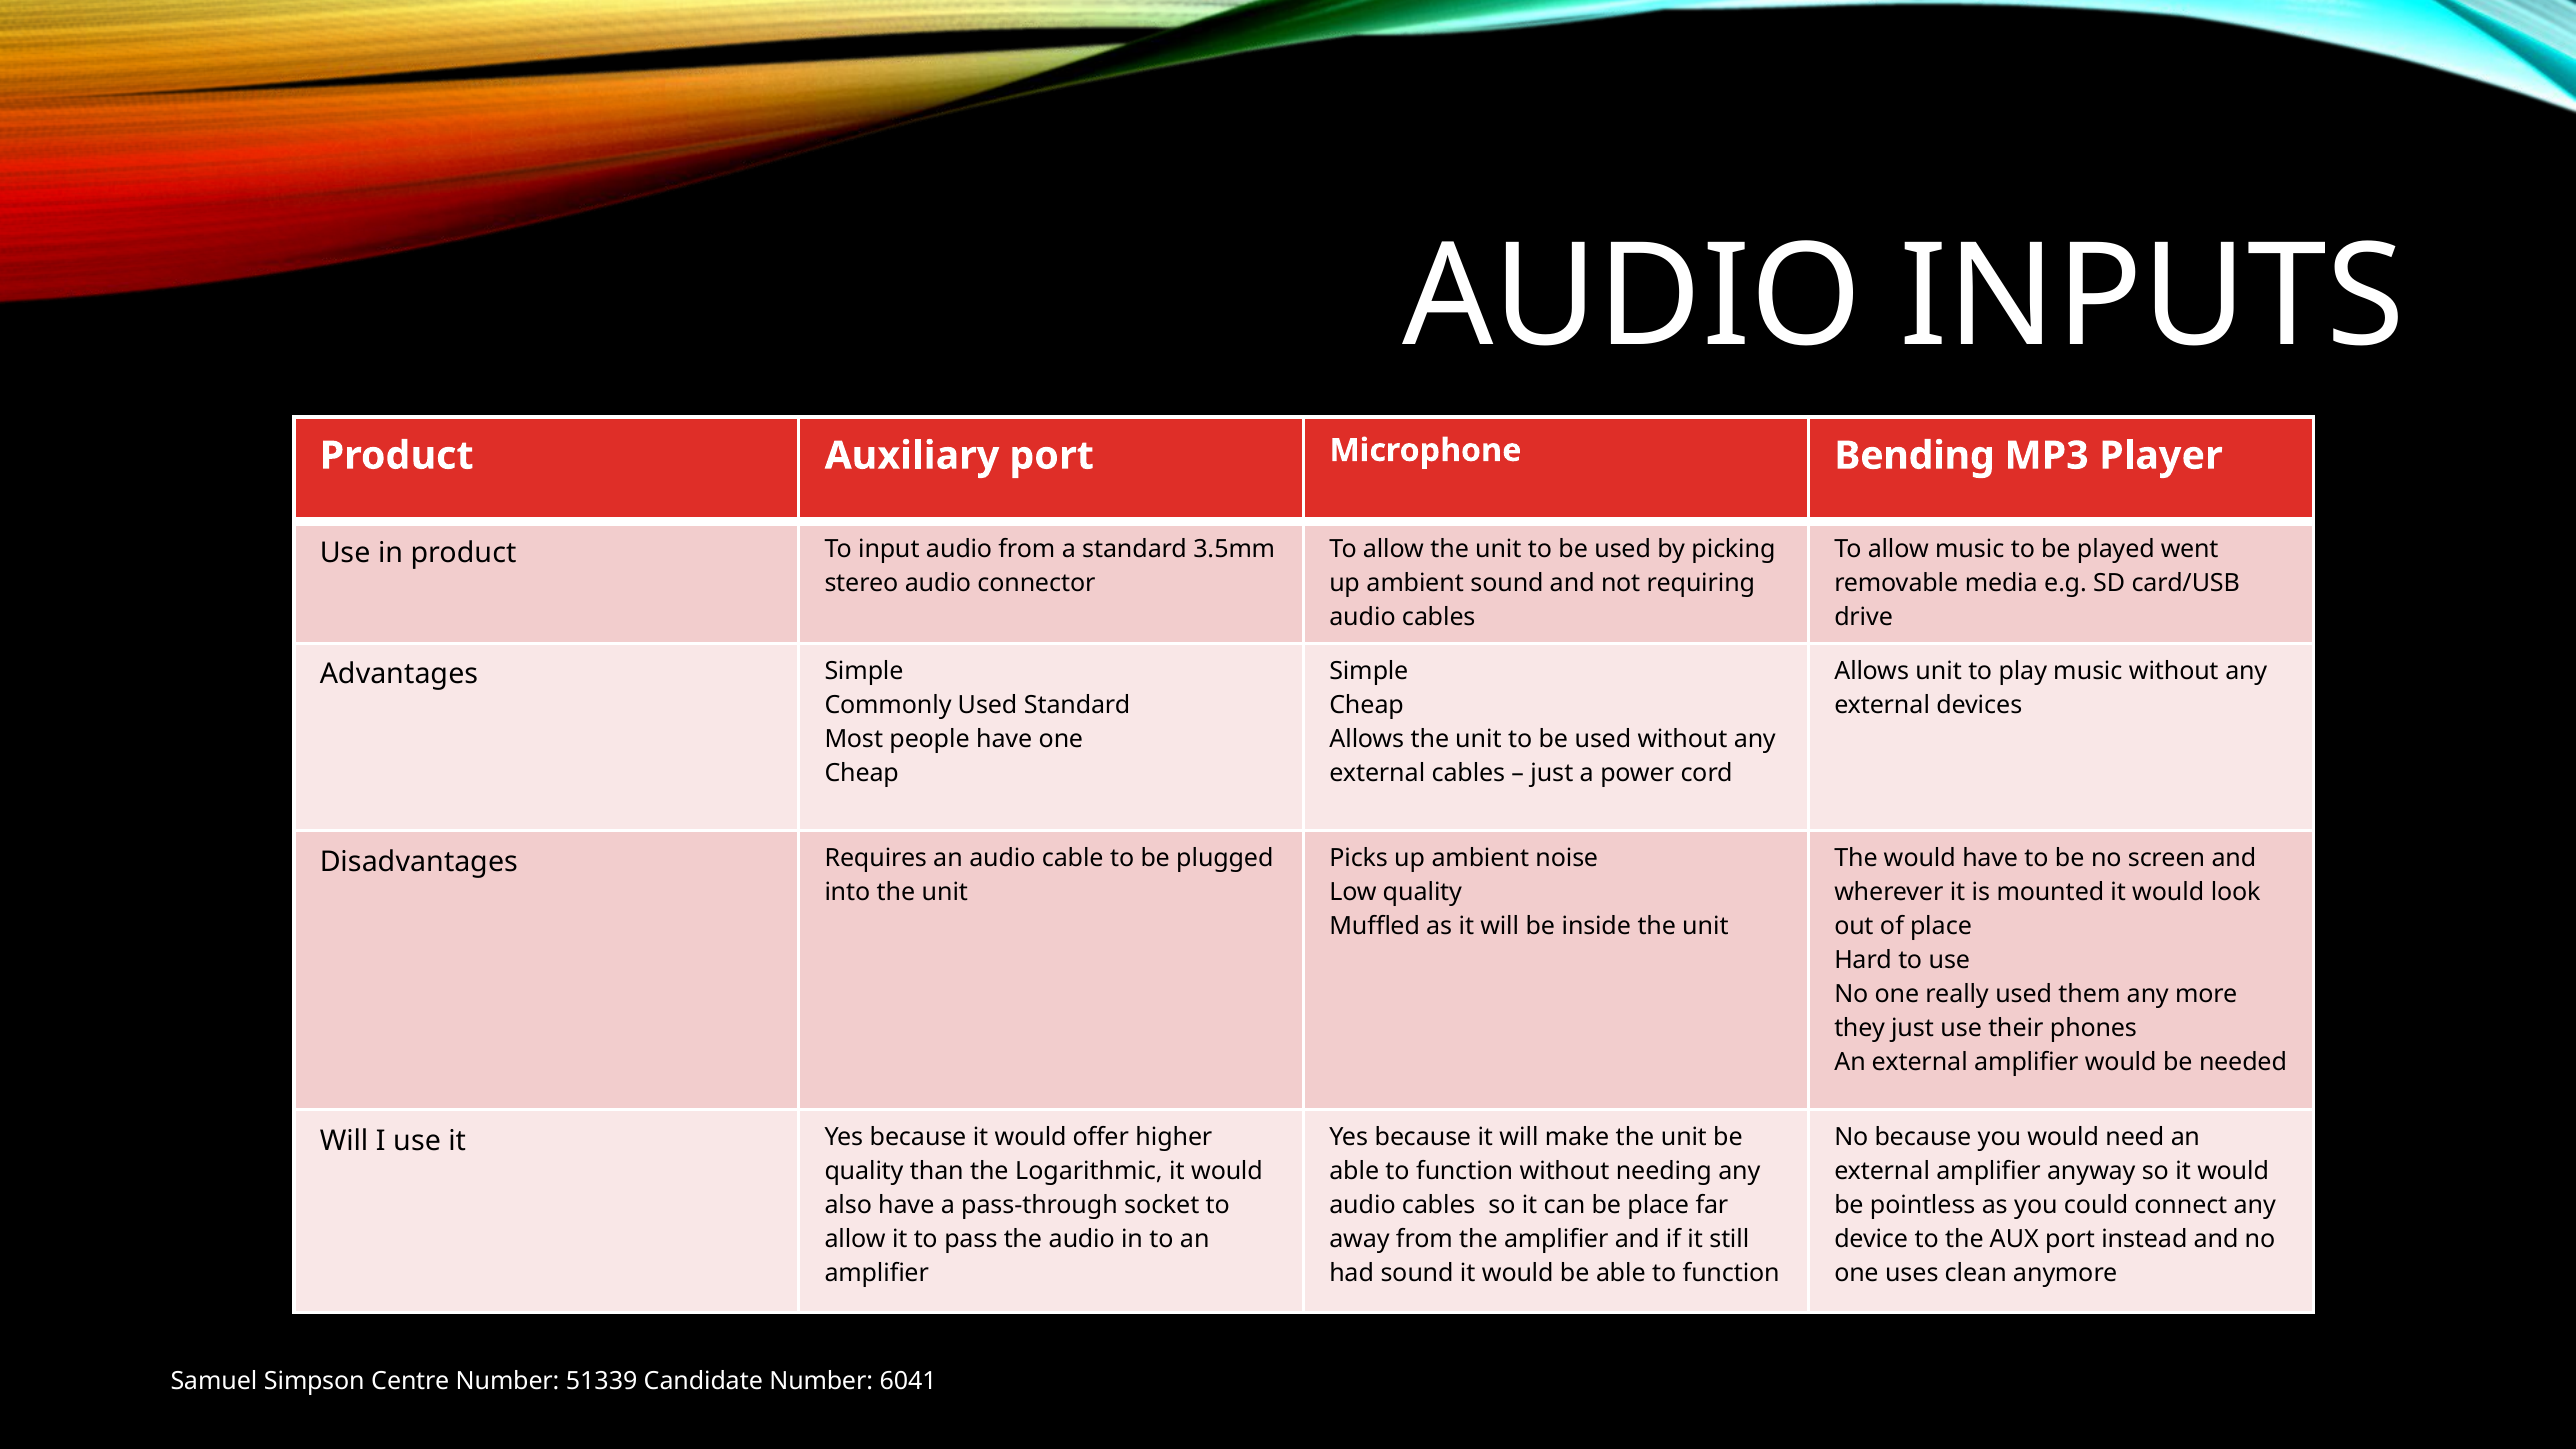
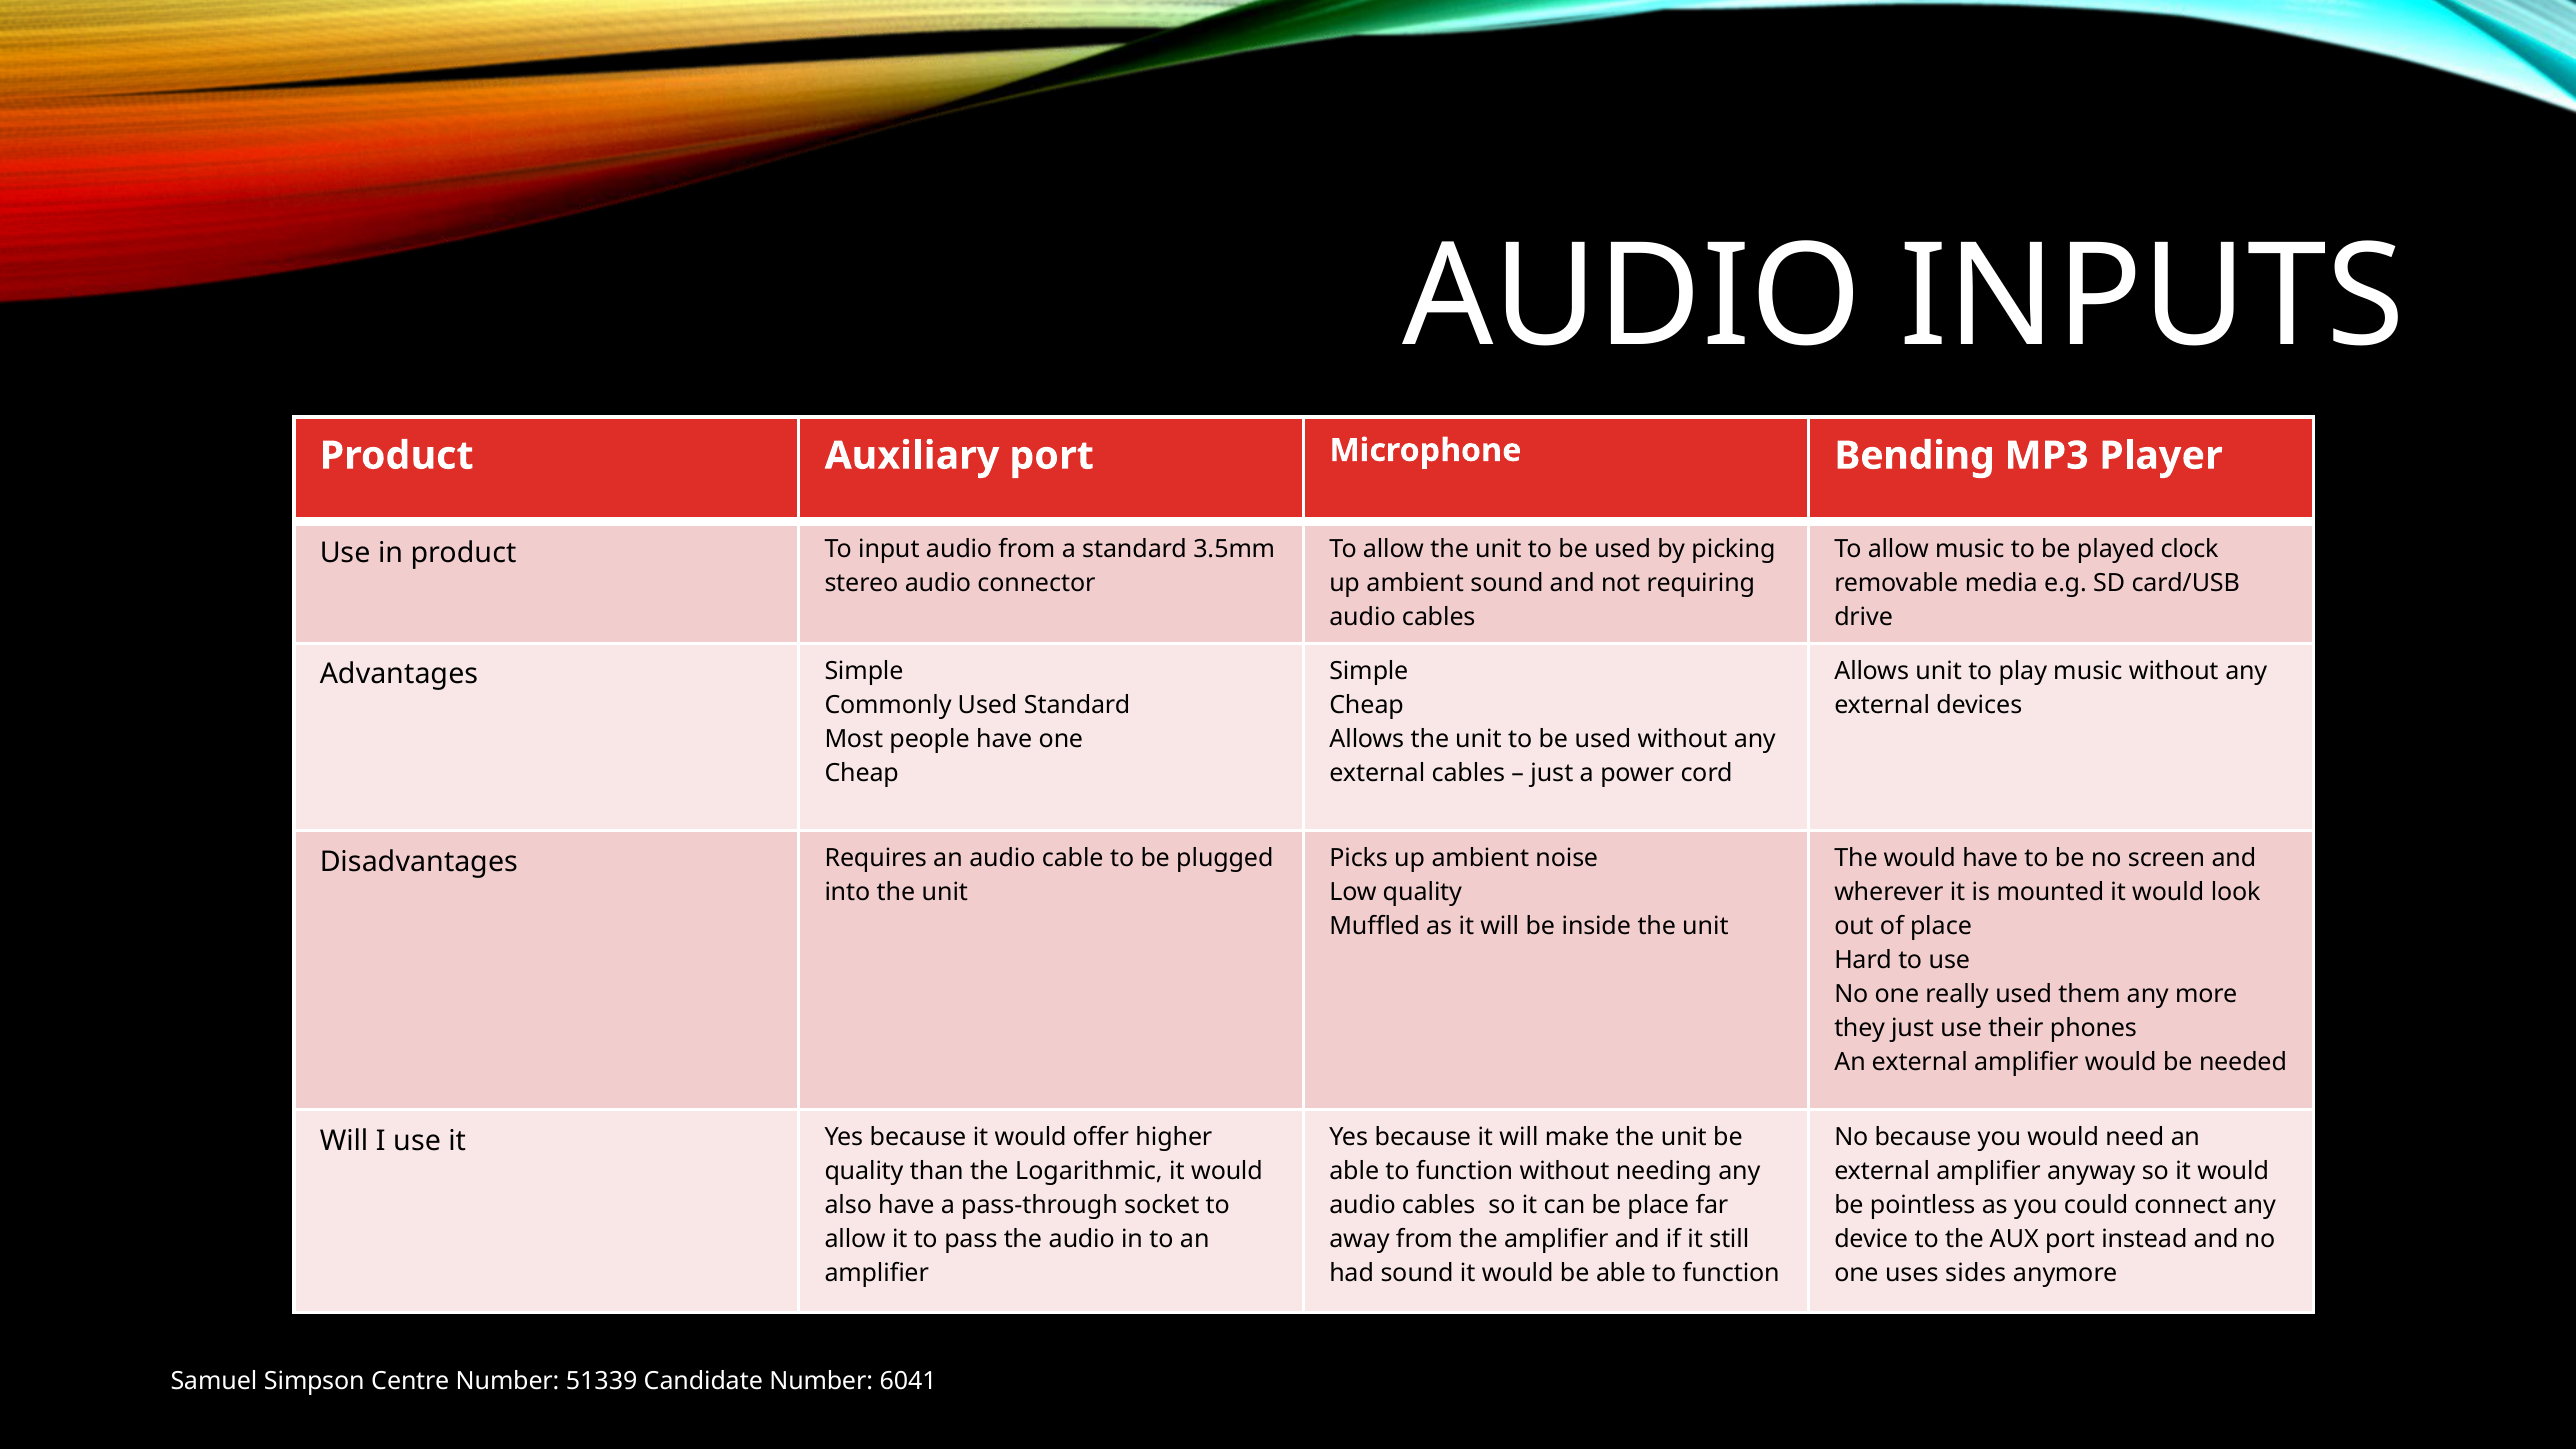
went: went -> clock
clean: clean -> sides
